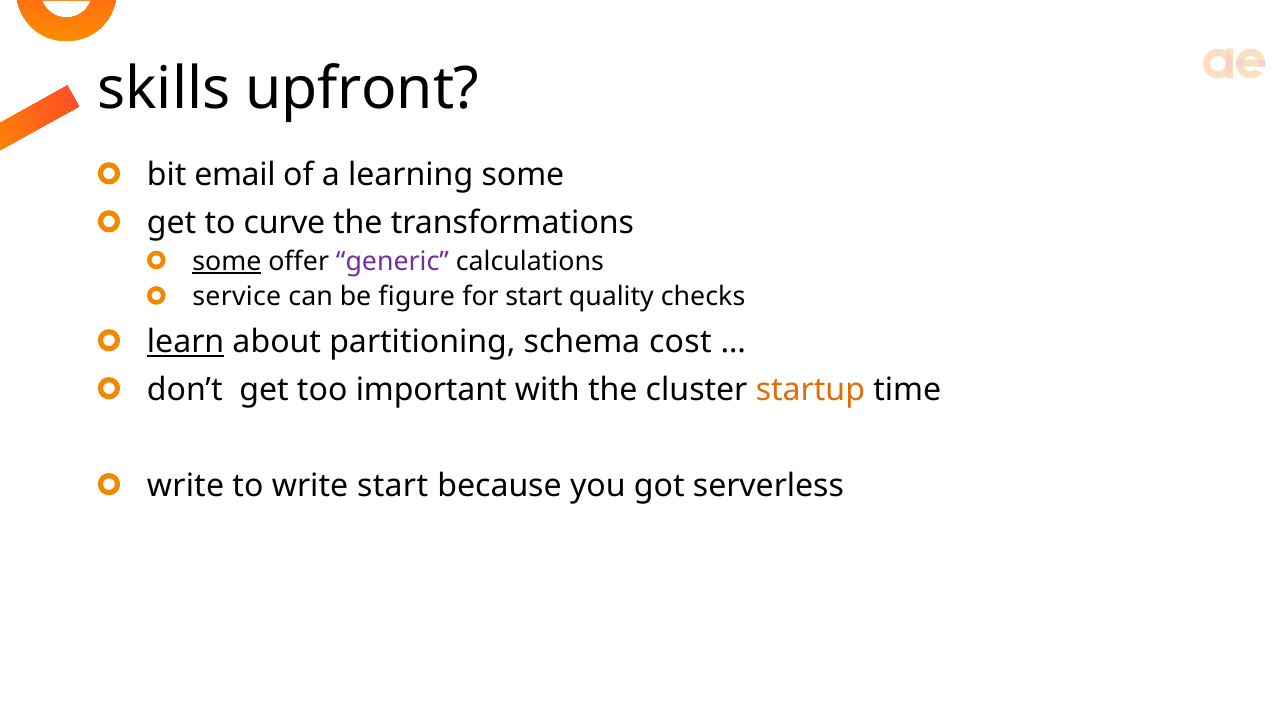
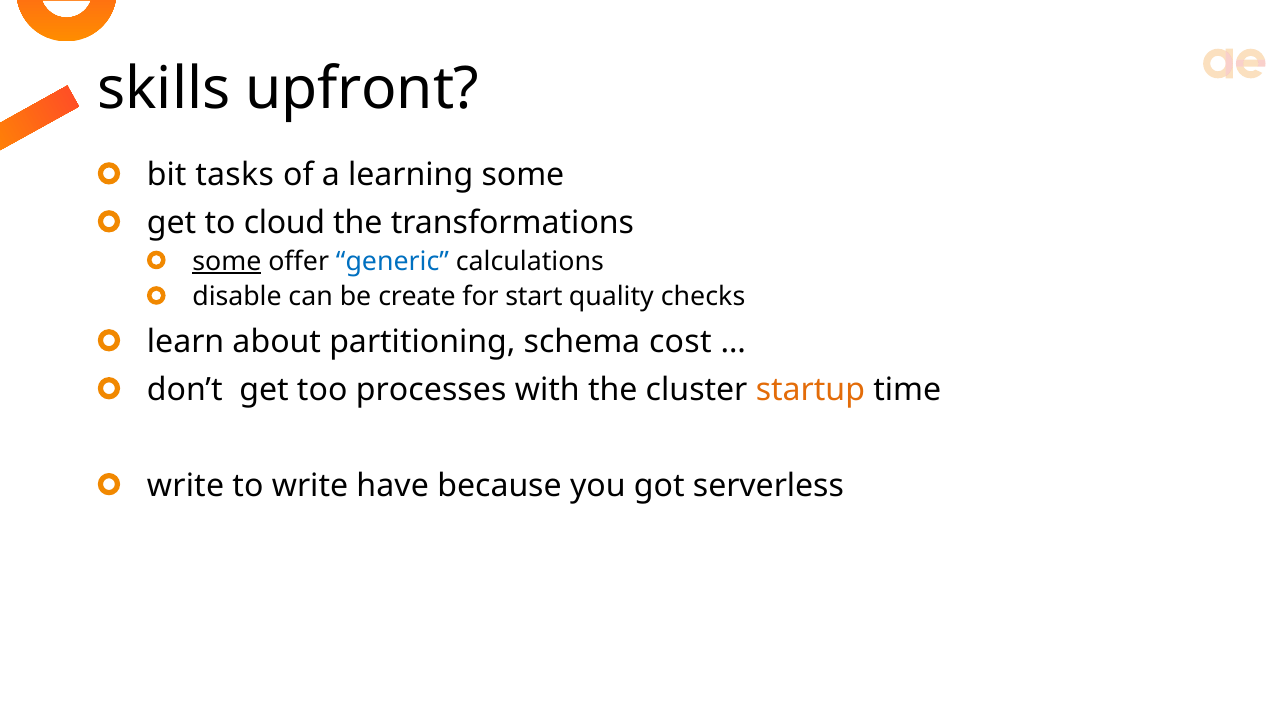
email: email -> tasks
curve: curve -> cloud
generic colour: purple -> blue
service: service -> disable
figure: figure -> create
learn underline: present -> none
important: important -> processes
write start: start -> have
